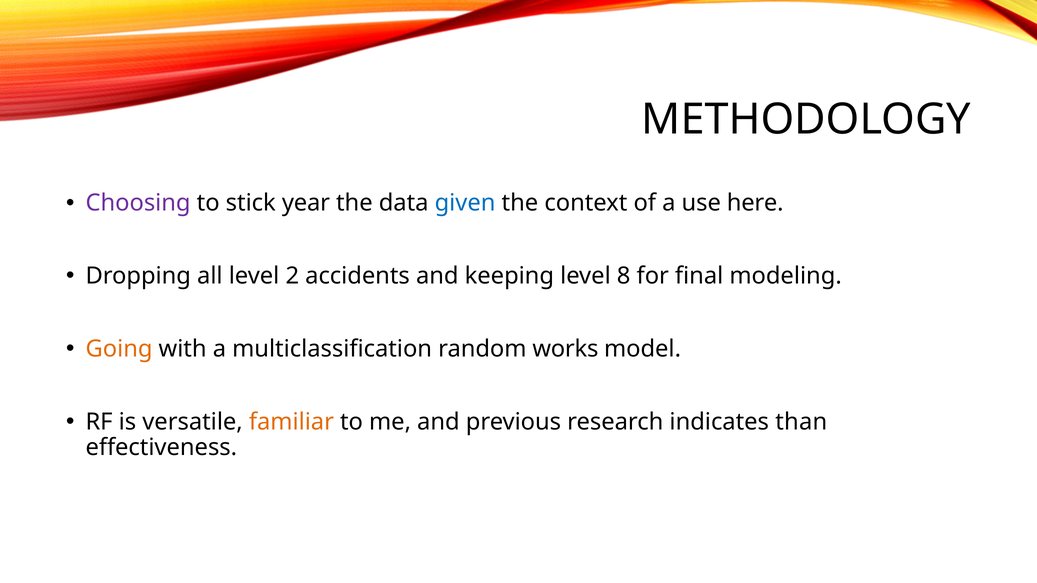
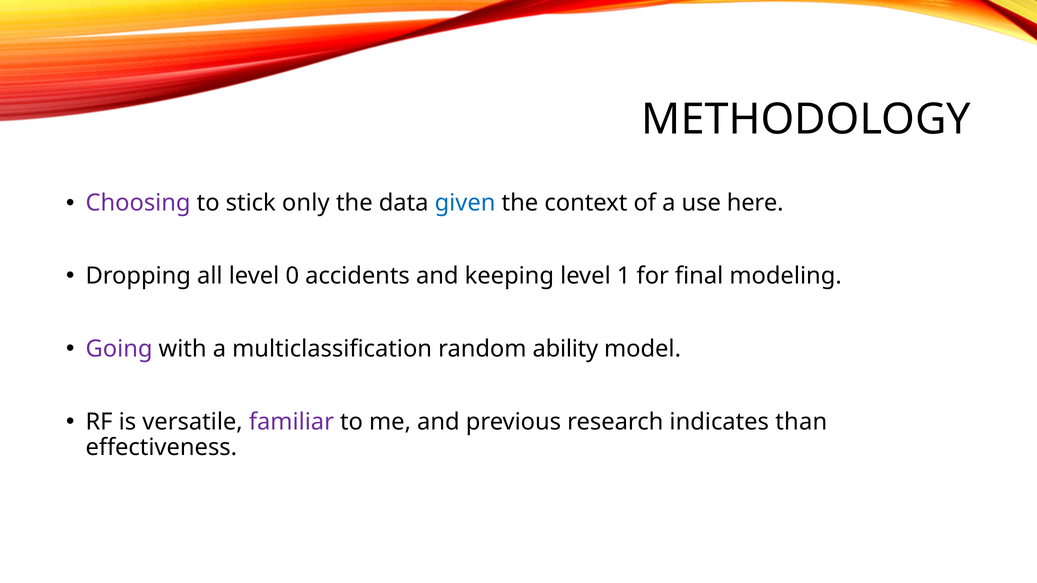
year: year -> only
2: 2 -> 0
8: 8 -> 1
Going colour: orange -> purple
works: works -> ability
familiar colour: orange -> purple
